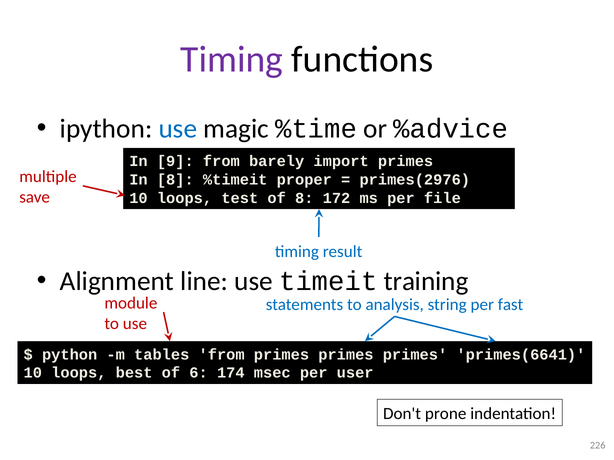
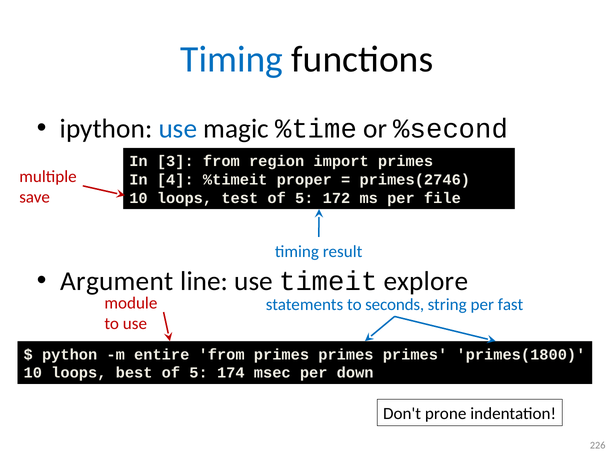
Timing at (232, 59) colour: purple -> blue
%advice: %advice -> %second
9: 9 -> 3
barely: barely -> region
In 8: 8 -> 4
primes(2976: primes(2976 -> primes(2746
8 at (304, 198): 8 -> 5
Alignment: Alignment -> Argument
training: training -> explore
analysis: analysis -> seconds
tables: tables -> entire
primes(6641: primes(6641 -> primes(1800
best of 6: 6 -> 5
user: user -> down
